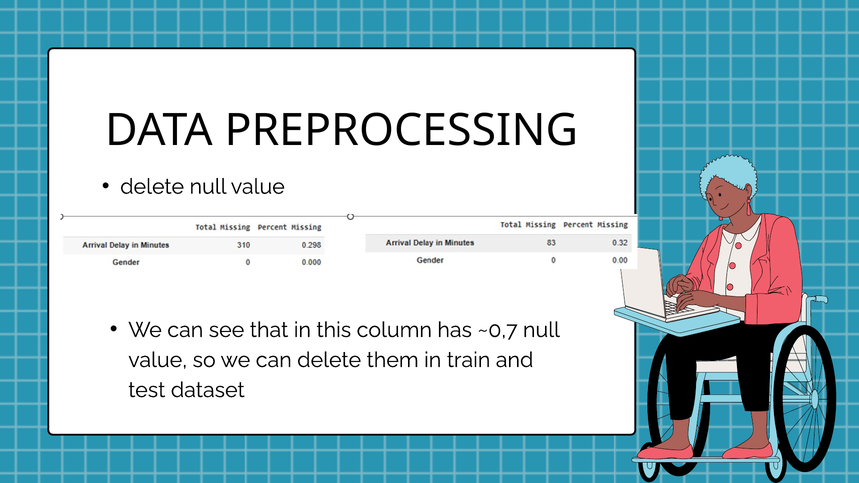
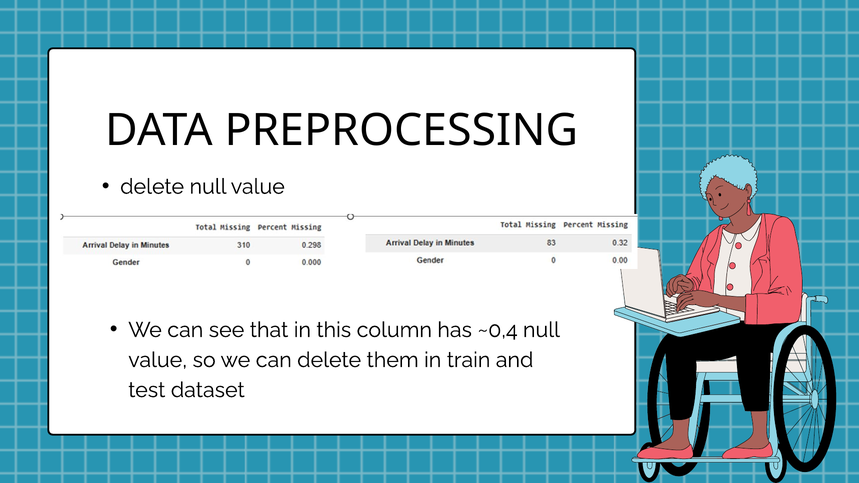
~0,7: ~0,7 -> ~0,4
